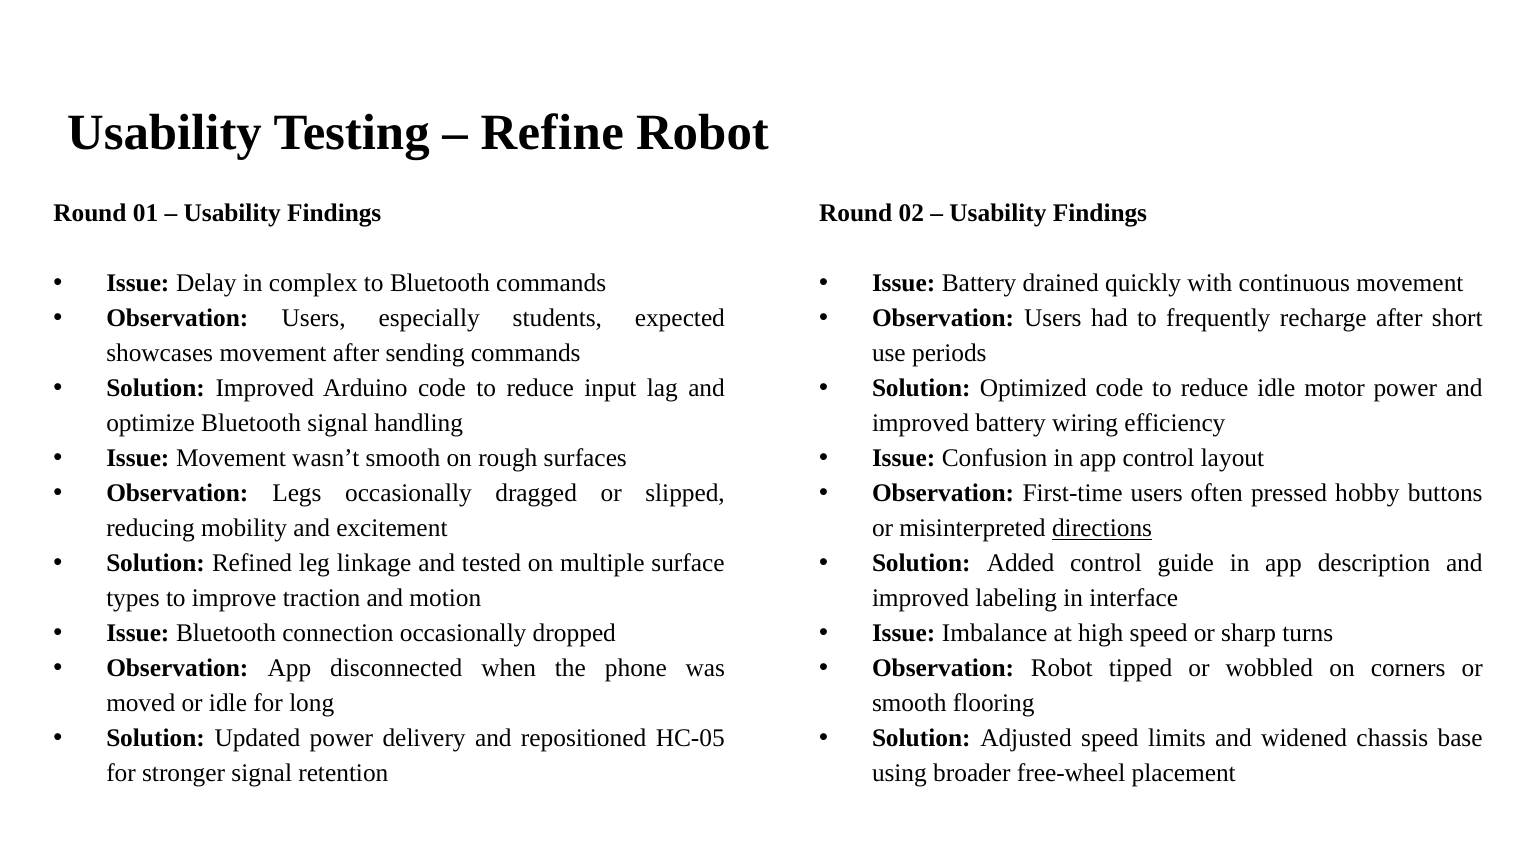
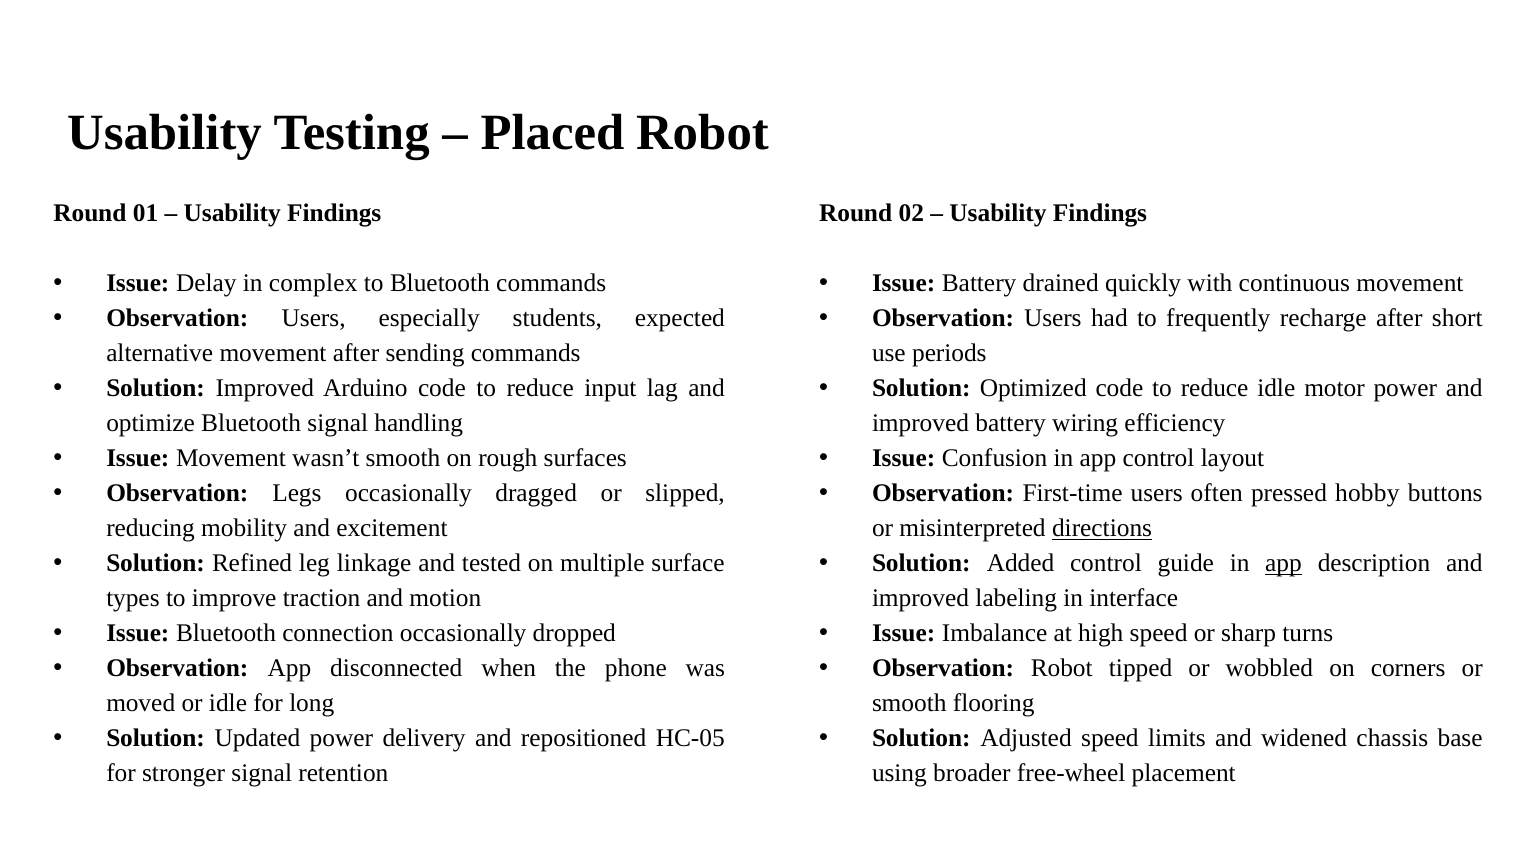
Refine: Refine -> Placed
showcases: showcases -> alternative
app at (1284, 564) underline: none -> present
